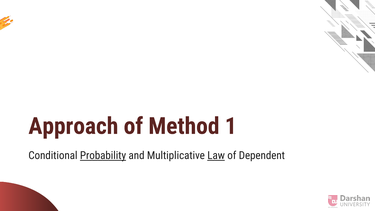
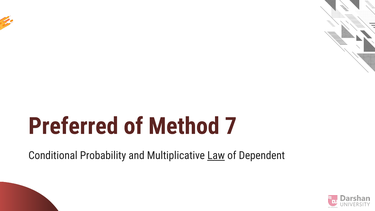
Approach: Approach -> Preferred
1: 1 -> 7
Probability underline: present -> none
